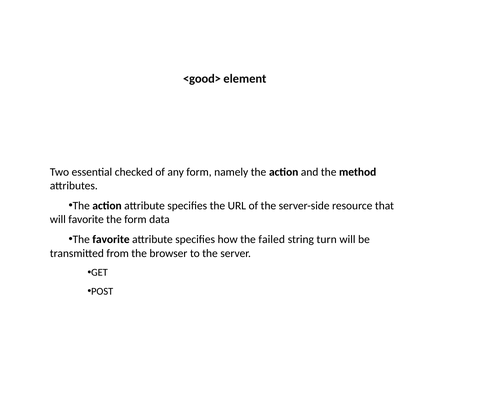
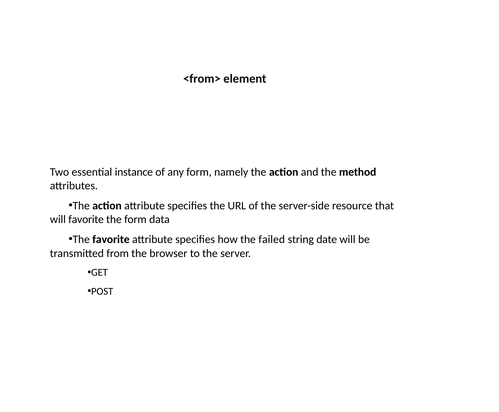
<good>: <good> -> <from>
checked: checked -> instance
turn: turn -> date
